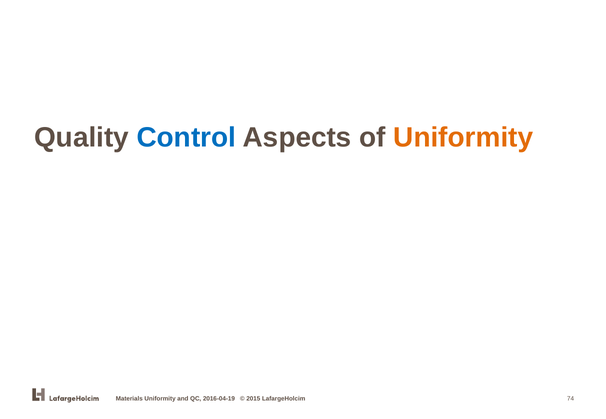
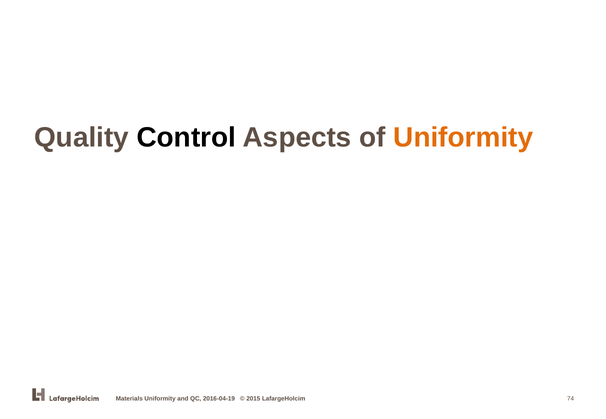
Control colour: blue -> black
